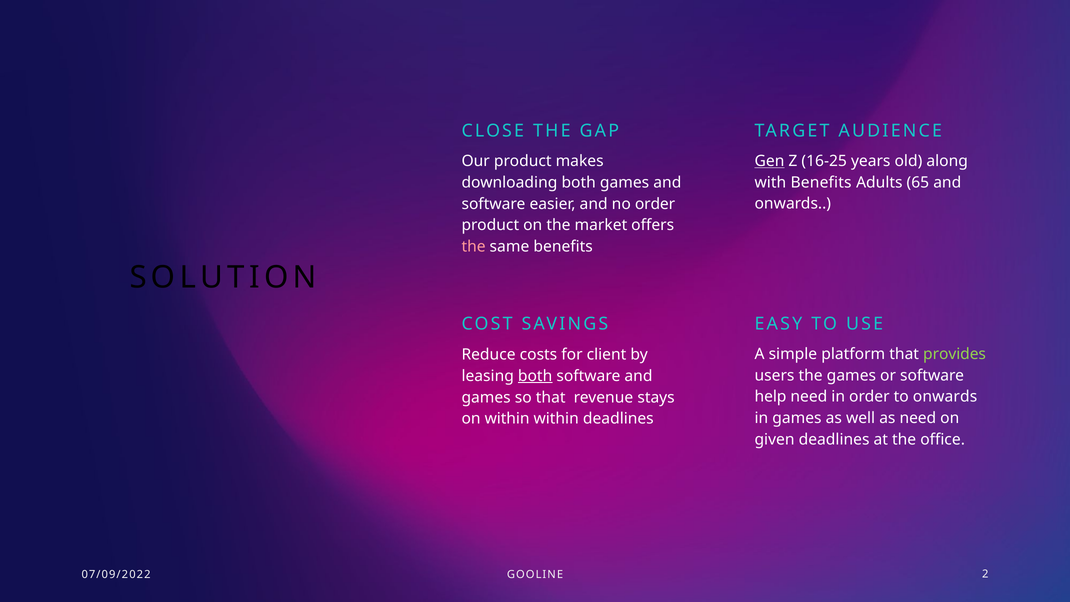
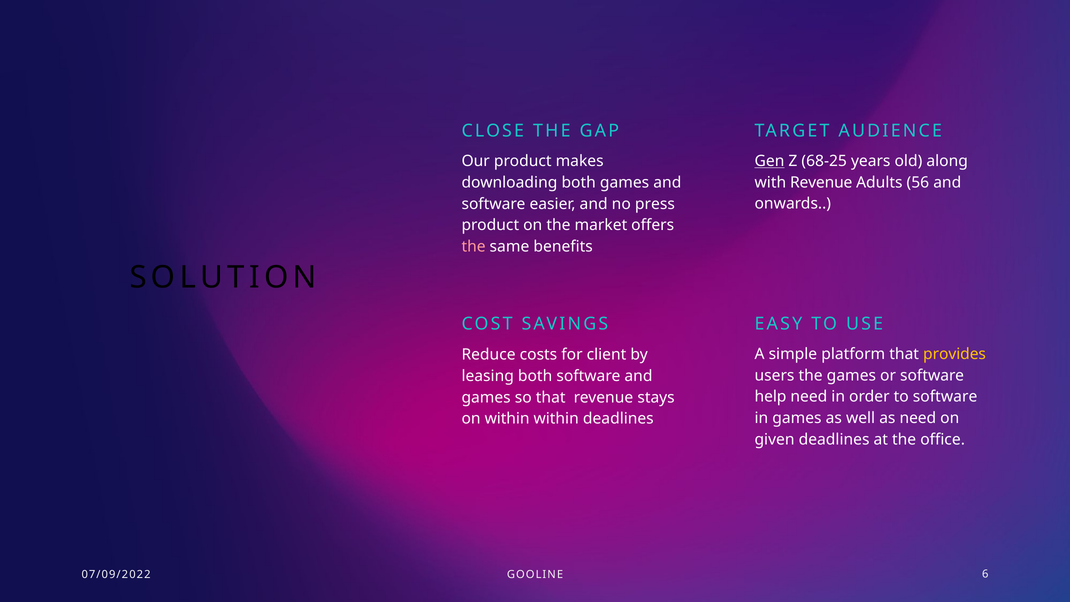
16-25: 16-25 -> 68-25
with Benefits: Benefits -> Revenue
65: 65 -> 56
no order: order -> press
provides colour: light green -> yellow
both at (535, 376) underline: present -> none
to onwards: onwards -> software
2: 2 -> 6
